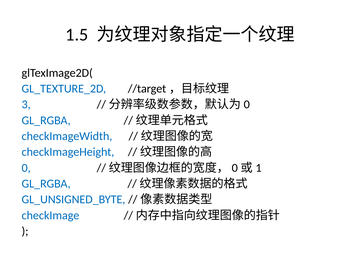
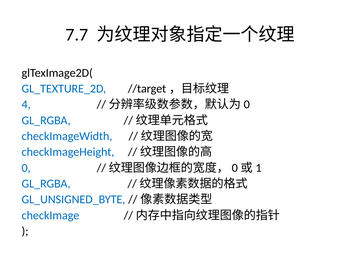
1.5: 1.5 -> 7.7
3: 3 -> 4
